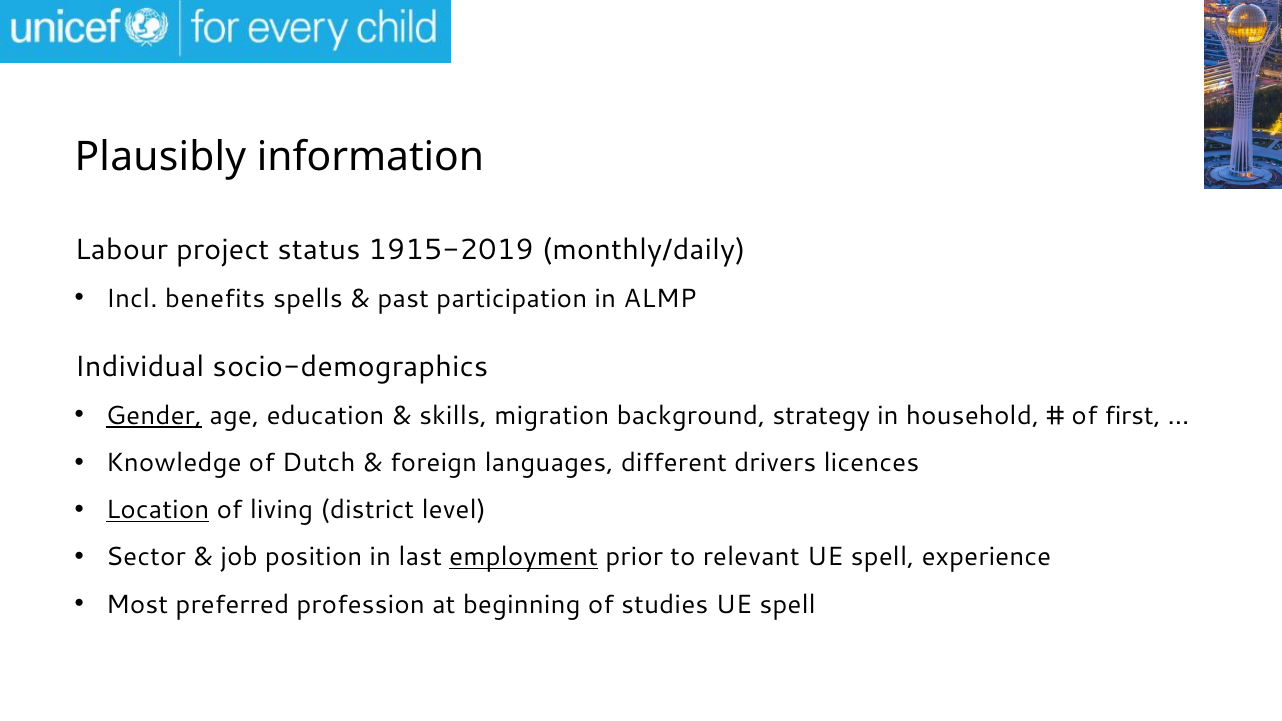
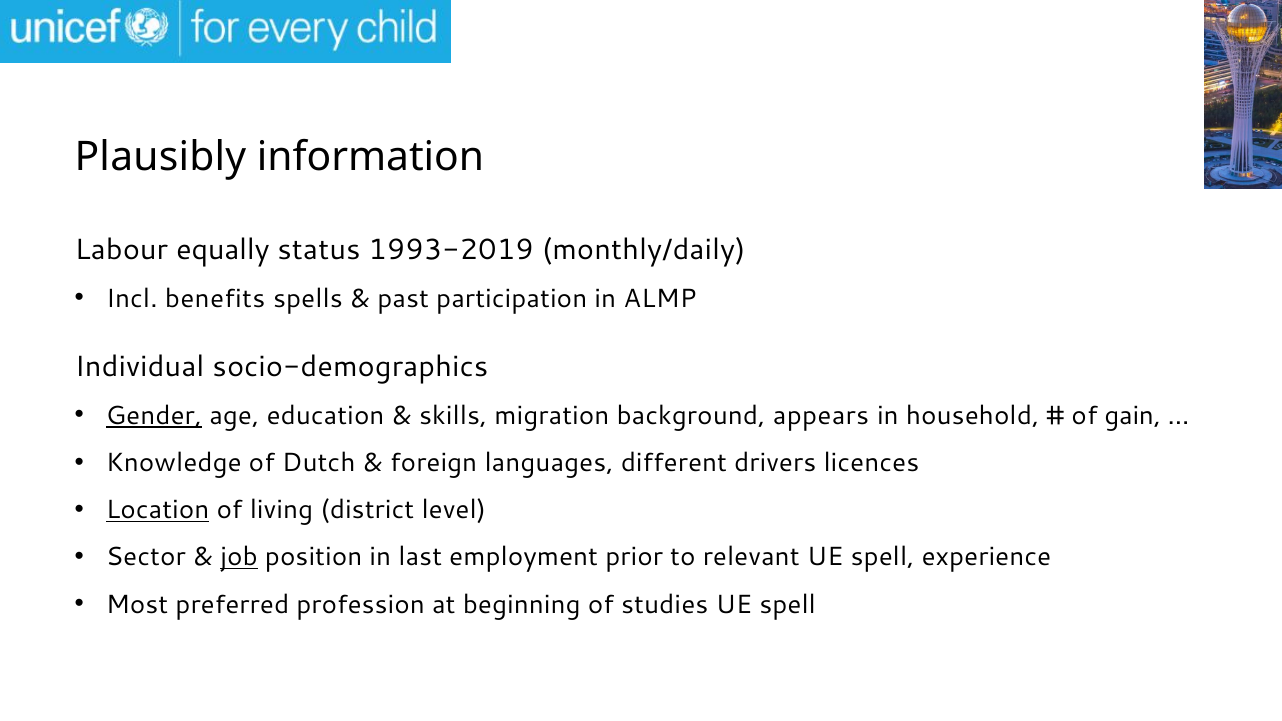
project: project -> equally
1915-2019: 1915-2019 -> 1993-2019
strategy: strategy -> appears
first: first -> gain
job underline: none -> present
employment underline: present -> none
